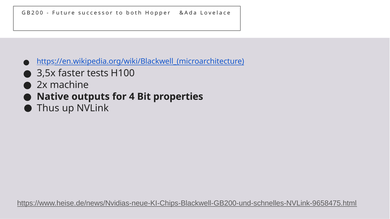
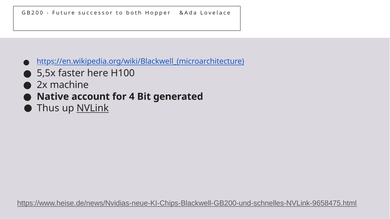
3,5x: 3,5x -> 5,5x
tests: tests -> here
outputs: outputs -> account
properties: properties -> generated
NVLink underline: none -> present
